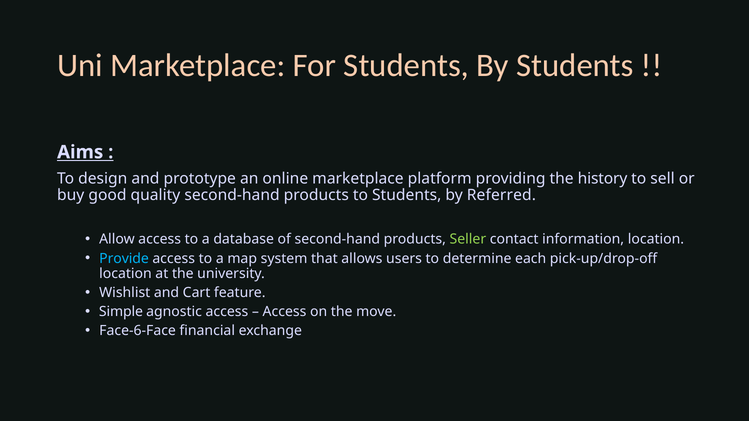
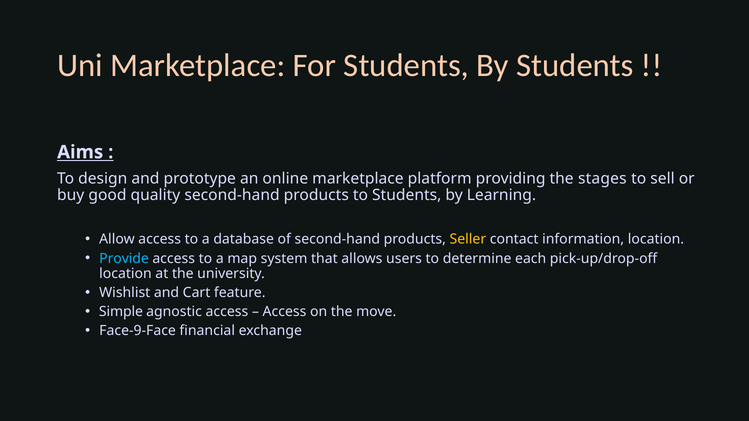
history: history -> stages
Referred: Referred -> Learning
Seller colour: light green -> yellow
Face-6-Face: Face-6-Face -> Face-9-Face
